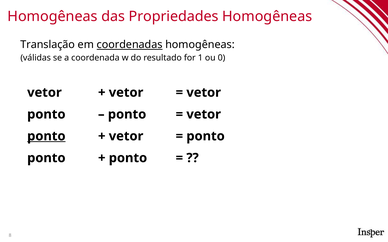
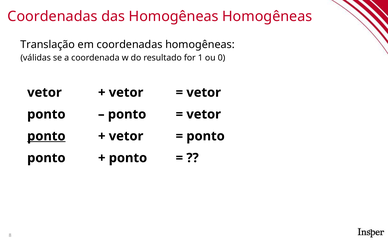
Homogêneas at (53, 16): Homogêneas -> Coordenadas
das Propriedades: Propriedades -> Homogêneas
coordenadas at (130, 45) underline: present -> none
